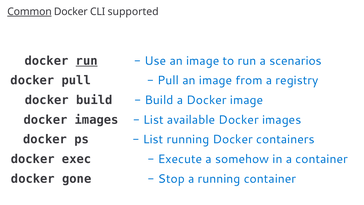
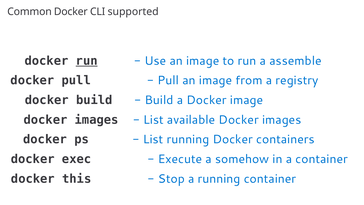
Common underline: present -> none
scenarios: scenarios -> assemble
gone: gone -> this
